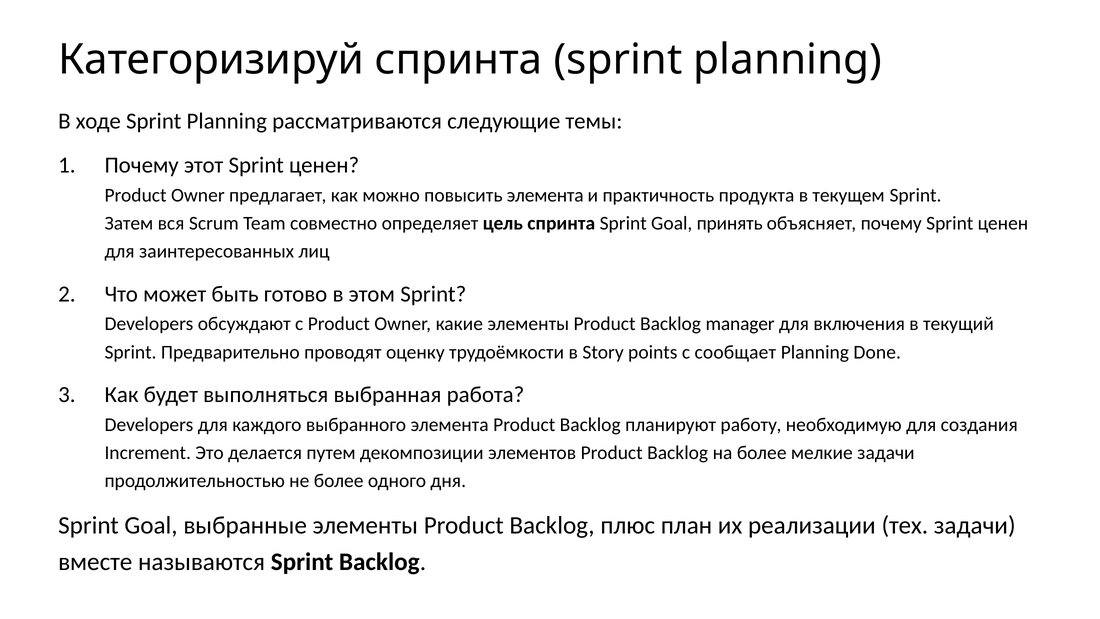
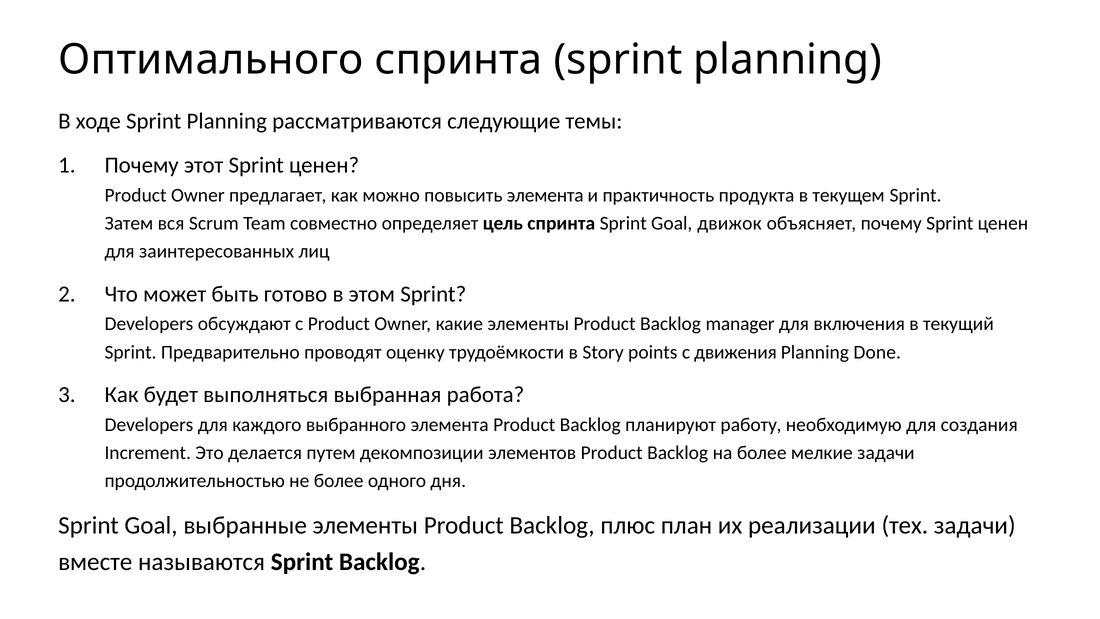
Категоризируй: Категоризируй -> Оптимального
принять: принять -> движок
сообщает: сообщает -> движения
